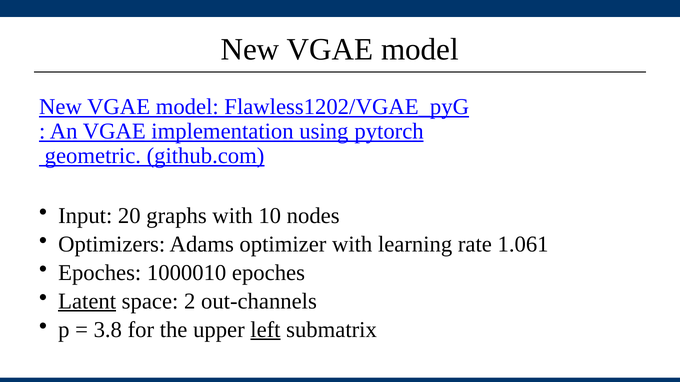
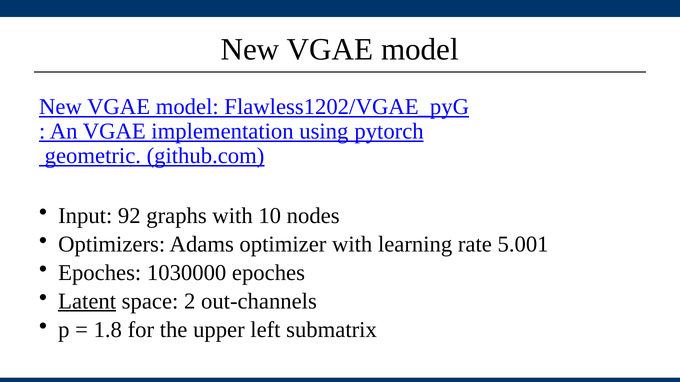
20: 20 -> 92
1.061: 1.061 -> 5.001
1000010: 1000010 -> 1030000
3.8: 3.8 -> 1.8
left underline: present -> none
